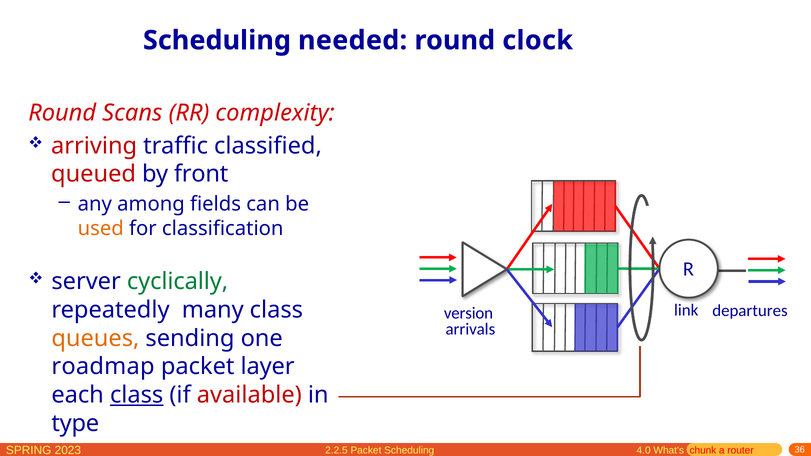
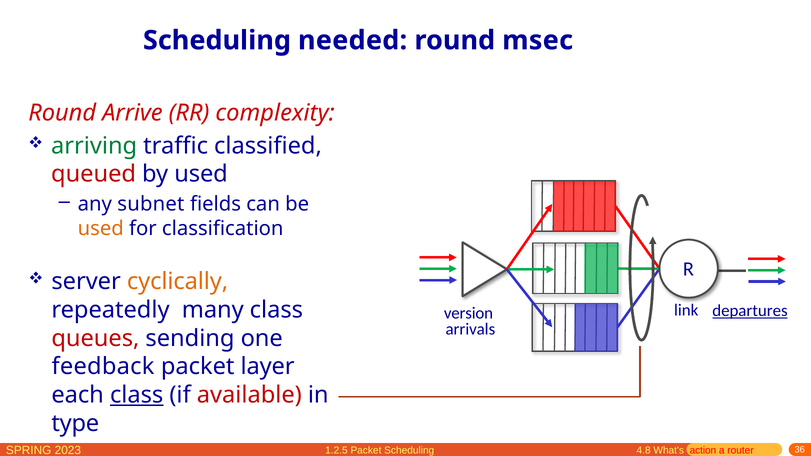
clock: clock -> msec
Scans: Scans -> Arrive
arriving colour: red -> green
by front: front -> used
among: among -> subnet
cyclically colour: green -> orange
departures underline: none -> present
queues colour: orange -> red
roadmap: roadmap -> feedback
2.2.5: 2.2.5 -> 1.2.5
4.0: 4.0 -> 4.8
chunk: chunk -> action
